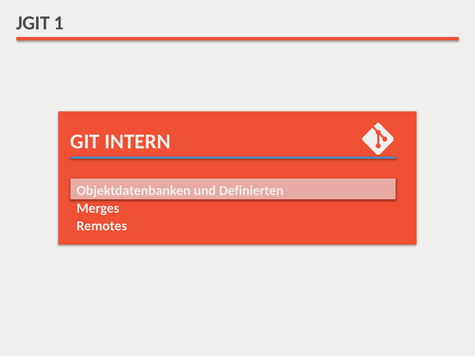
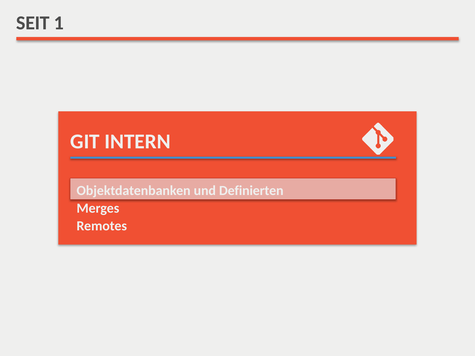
JGIT: JGIT -> SEIT
